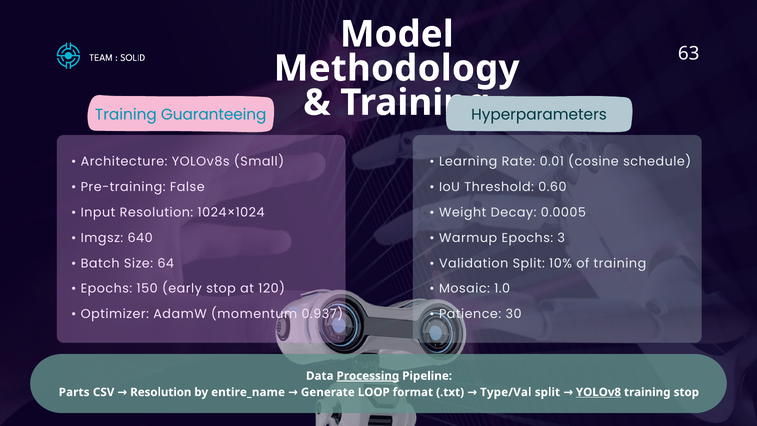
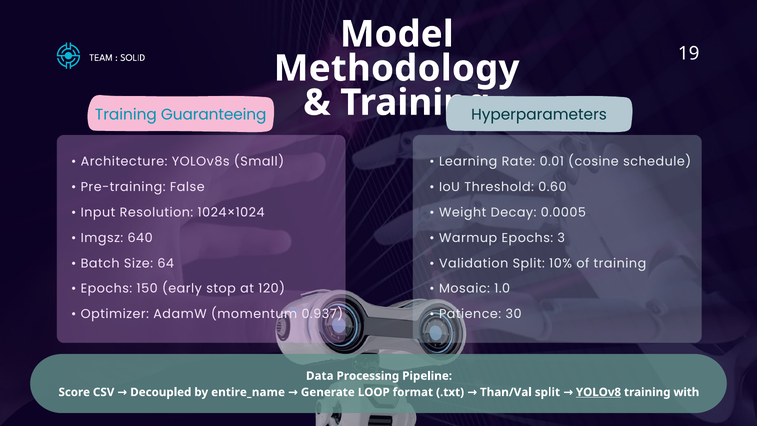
63: 63 -> 19
Processing underline: present -> none
Parts: Parts -> Score
CSV Resolution: Resolution -> Decoupled
Type/Val: Type/Val -> Than/Val
training stop: stop -> with
